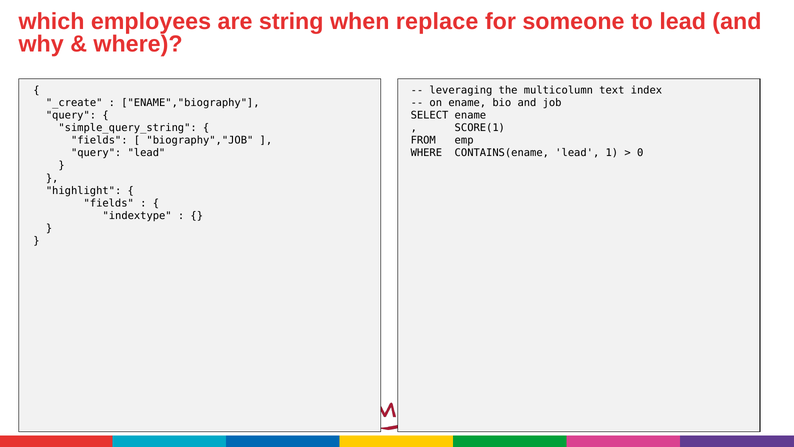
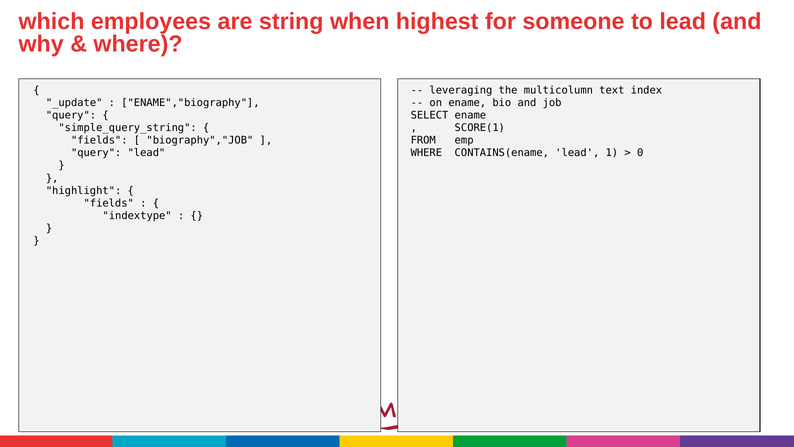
replace: replace -> highest
_create: _create -> _update
